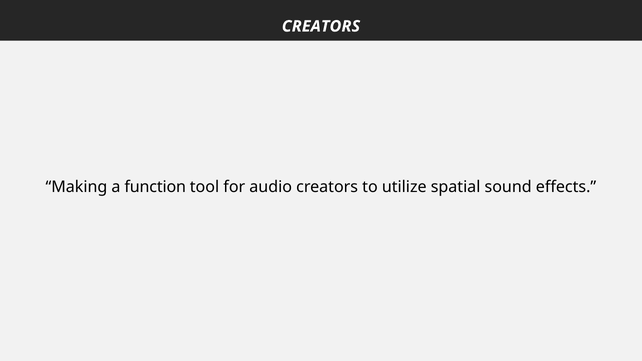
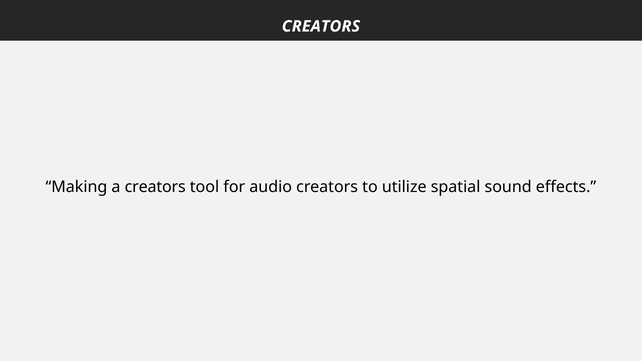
a function: function -> creators
